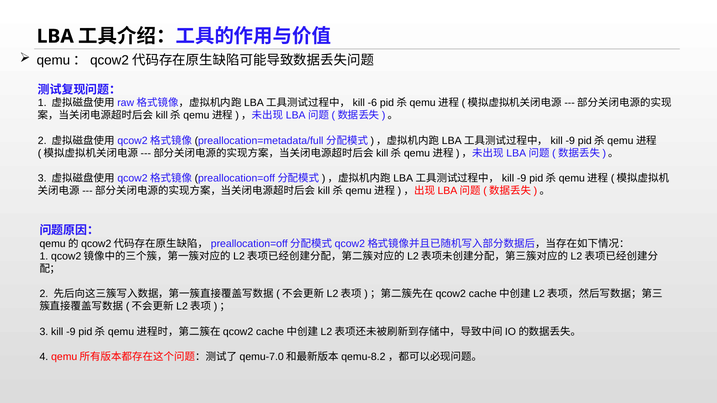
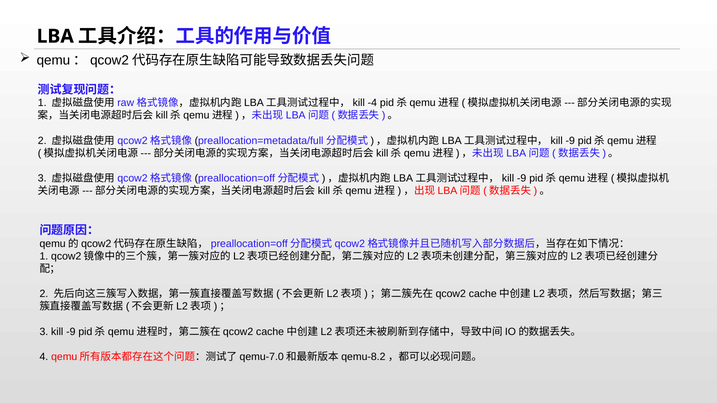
-6: -6 -> -4
